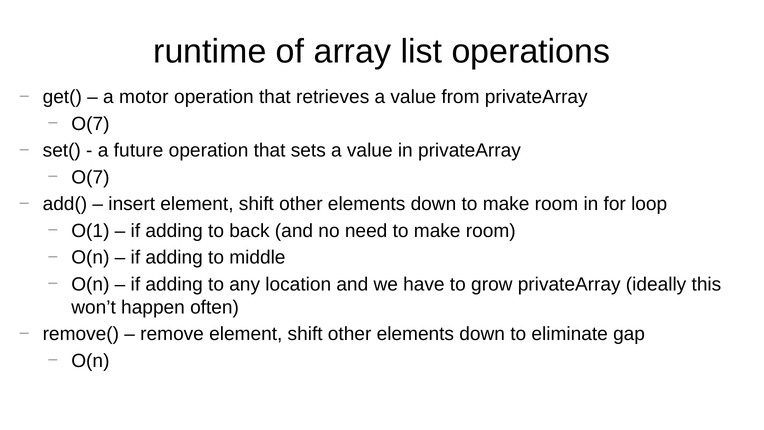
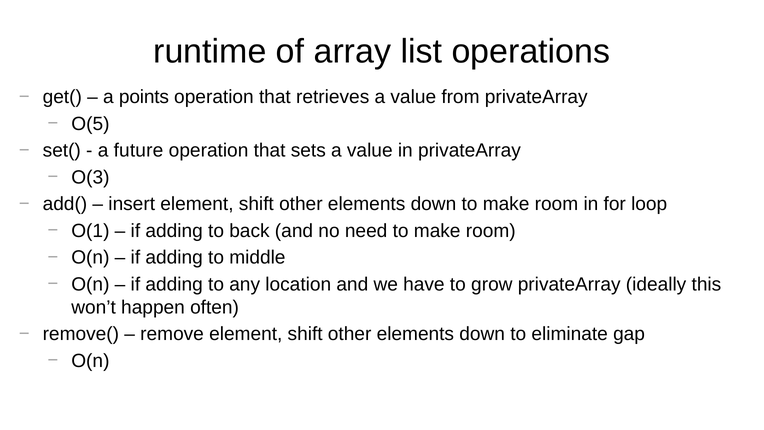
motor: motor -> points
O(7 at (90, 124): O(7 -> O(5
O(7 at (90, 177): O(7 -> O(3
